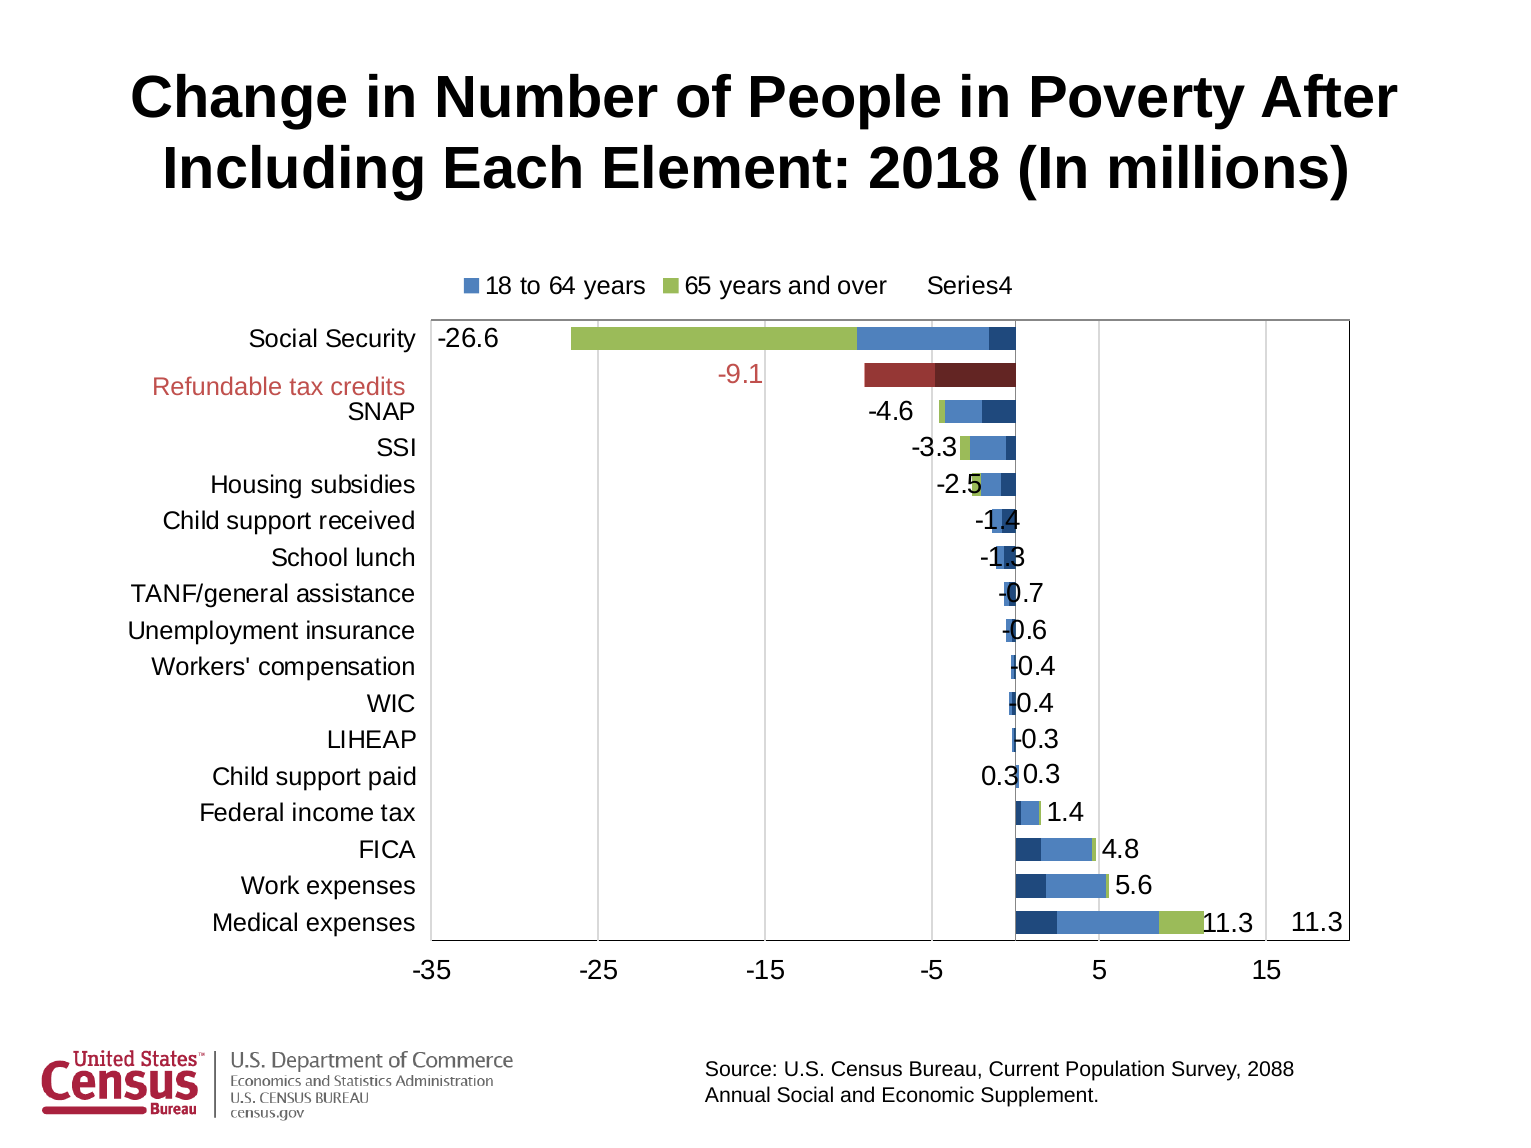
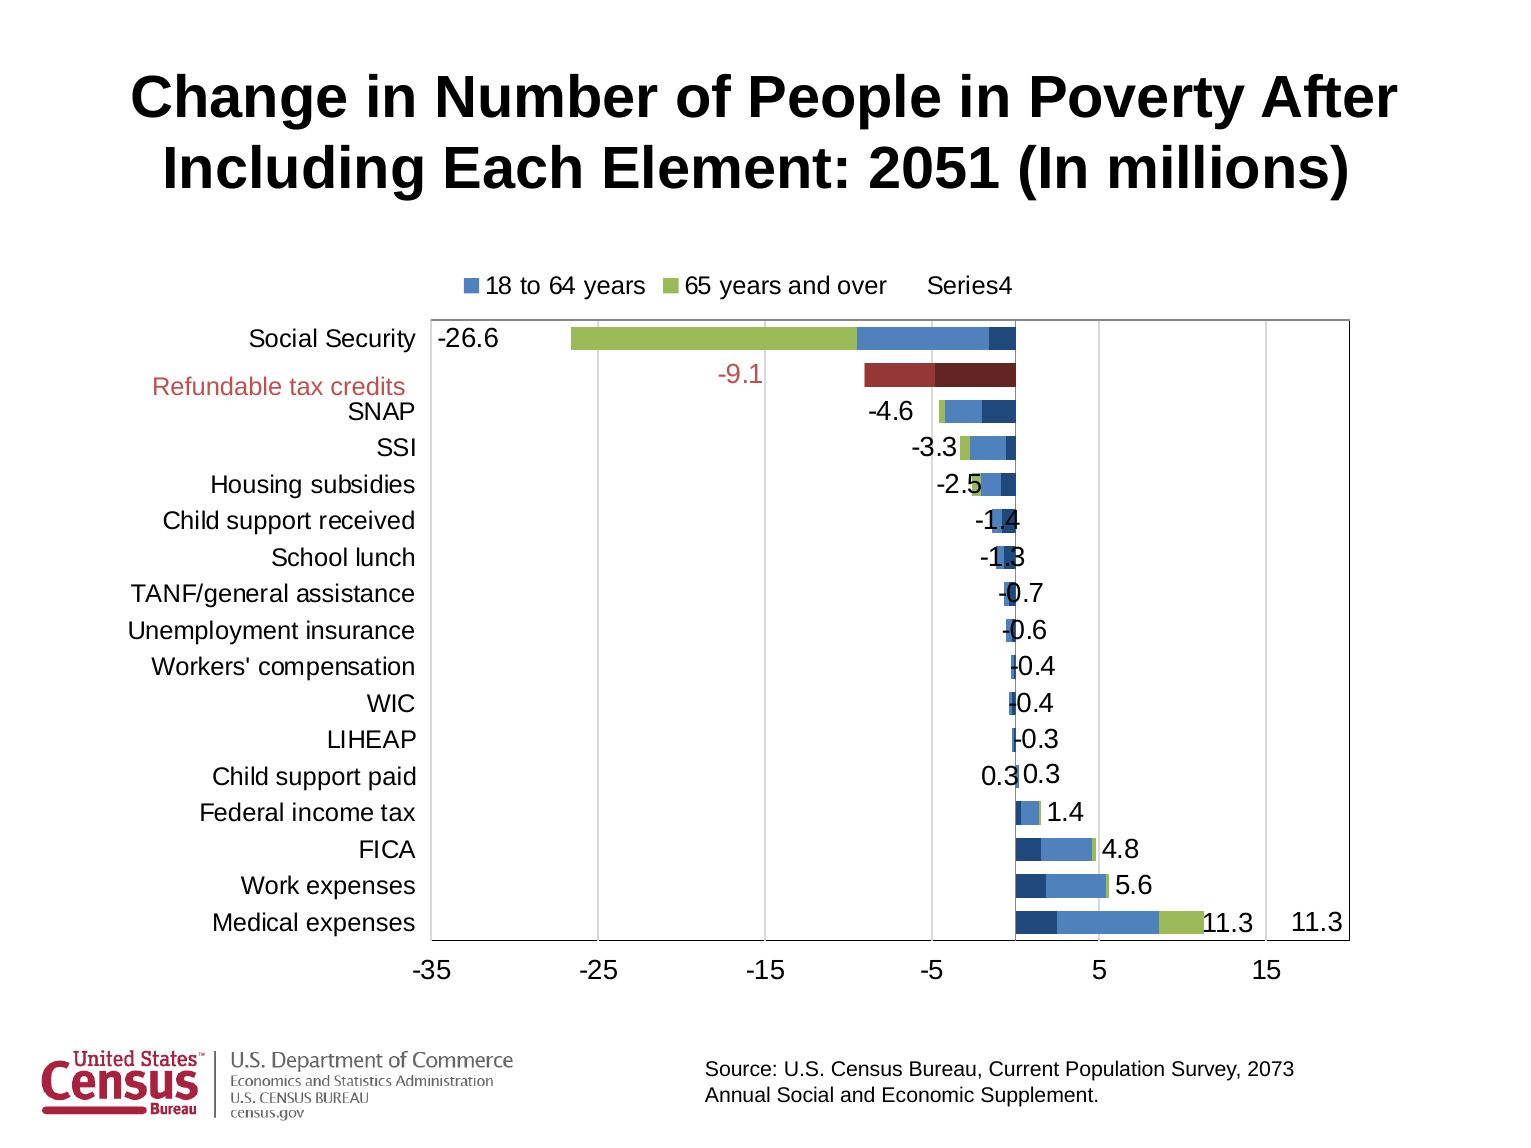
2018: 2018 -> 2051
2088: 2088 -> 2073
